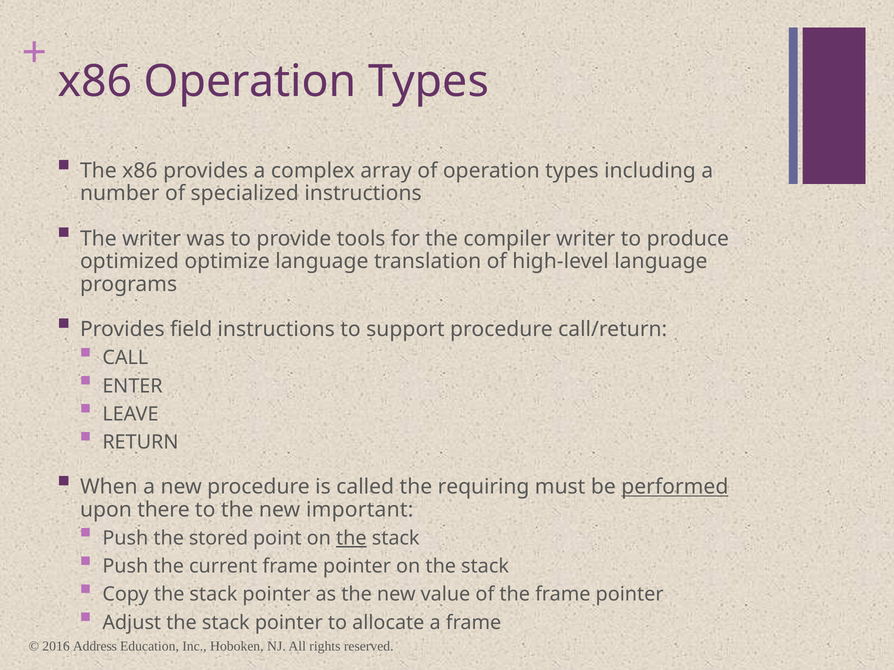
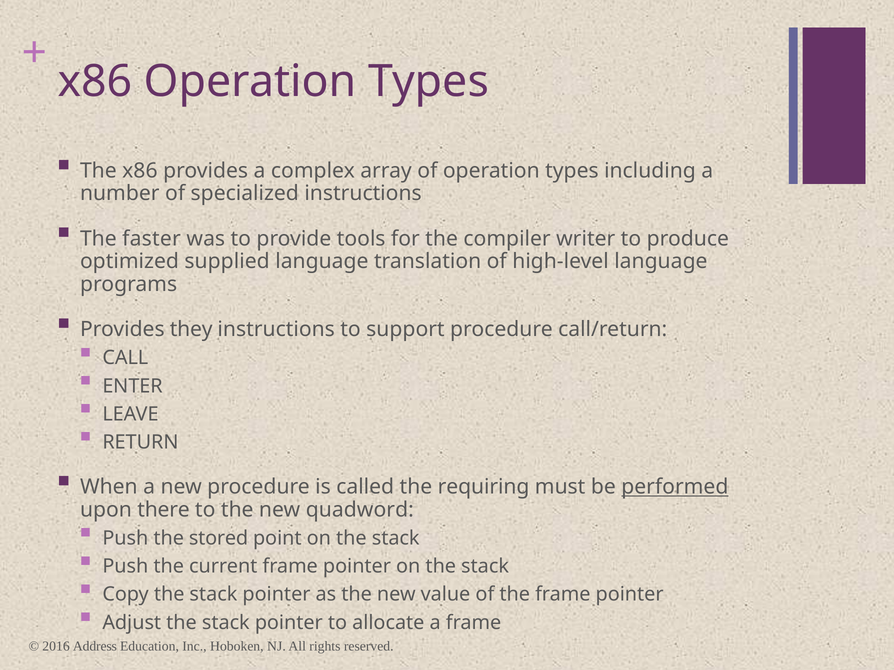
The writer: writer -> faster
optimize: optimize -> supplied
field: field -> they
important: important -> quadword
the at (351, 539) underline: present -> none
